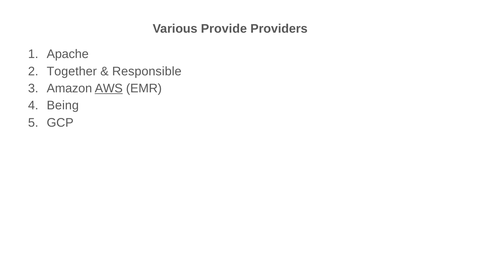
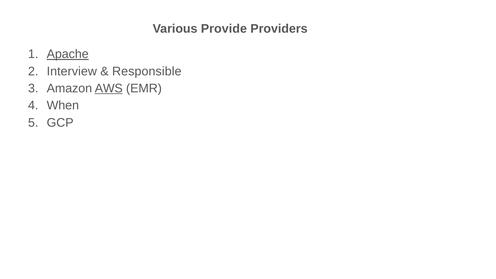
Apache underline: none -> present
Together: Together -> Interview
Being: Being -> When
